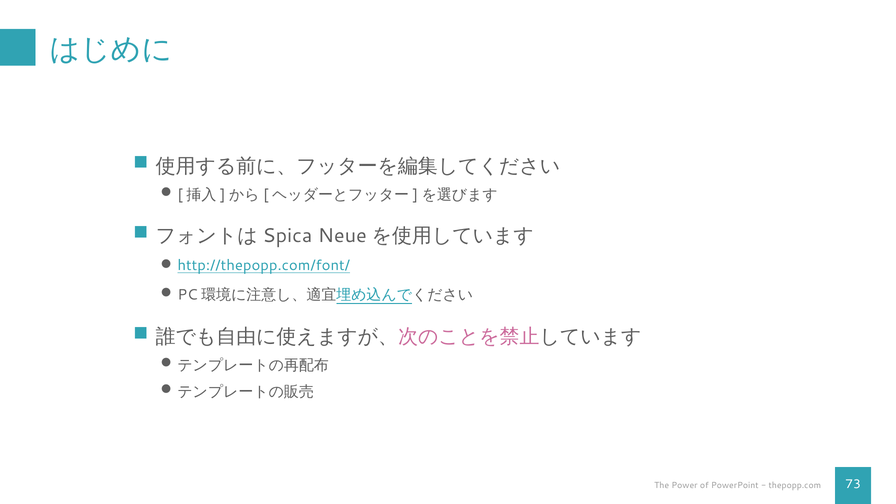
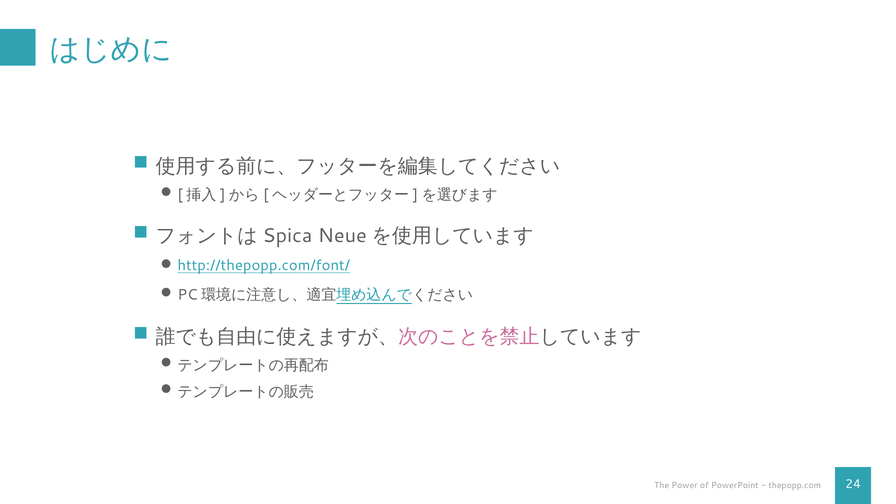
73: 73 -> 24
